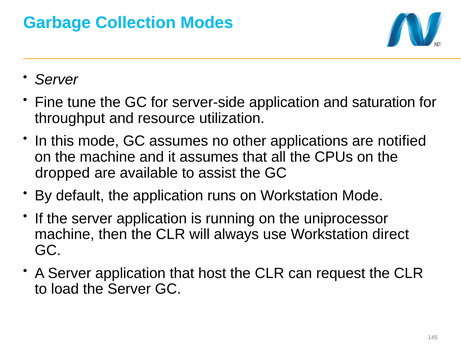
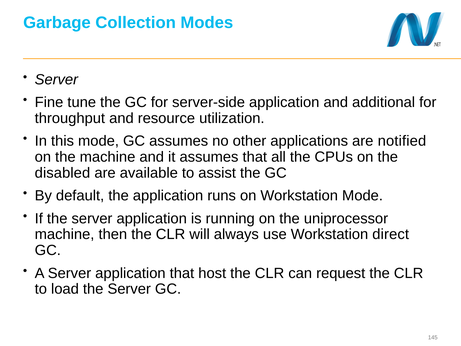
saturation: saturation -> additional
dropped: dropped -> disabled
